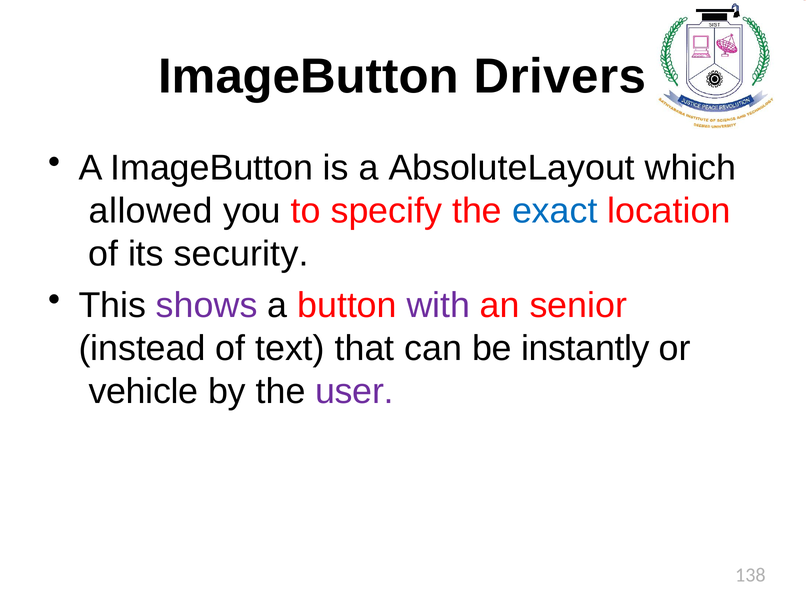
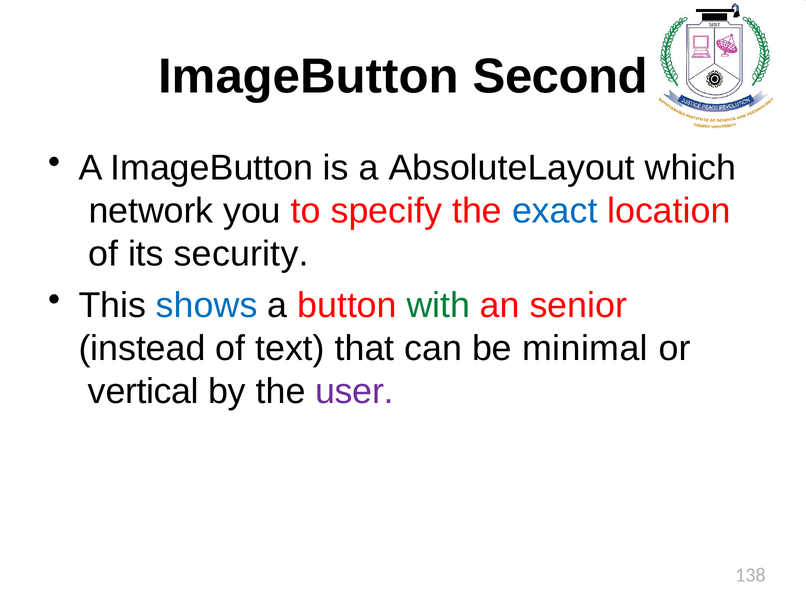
Drivers: Drivers -> Second
allowed: allowed -> network
shows colour: purple -> blue
with colour: purple -> green
instantly: instantly -> minimal
vehicle: vehicle -> vertical
